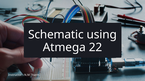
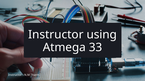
Schematic at (56, 35): Schematic -> Instructor
22: 22 -> 33
